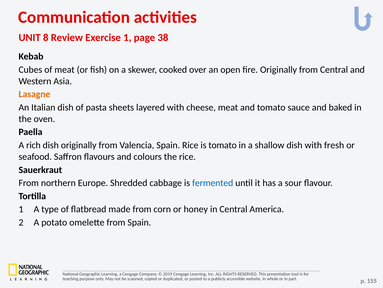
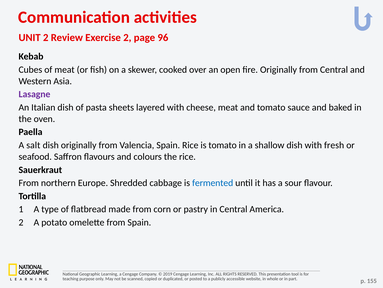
UNIT 8: 8 -> 2
Exercise 1: 1 -> 2
38: 38 -> 96
Lasagne colour: orange -> purple
rich: rich -> salt
honey: honey -> pastry
